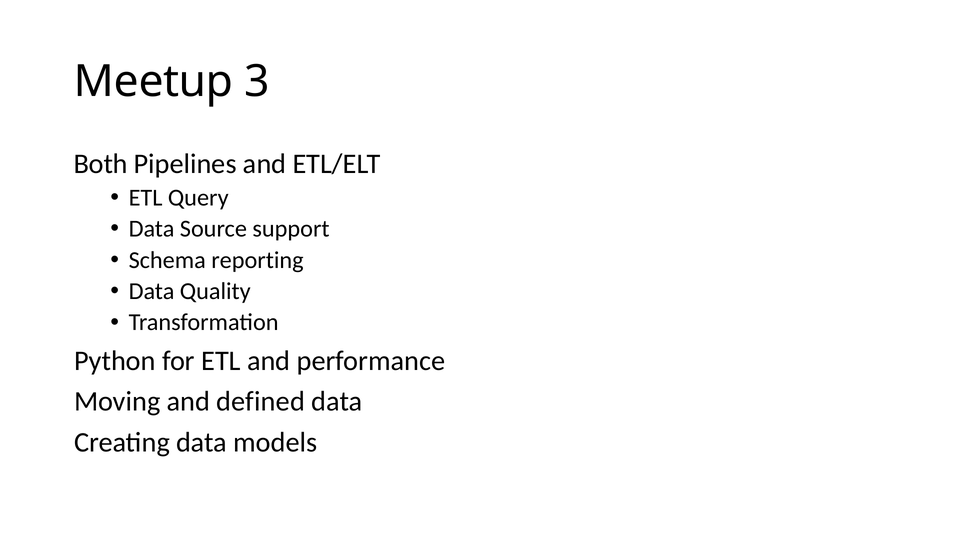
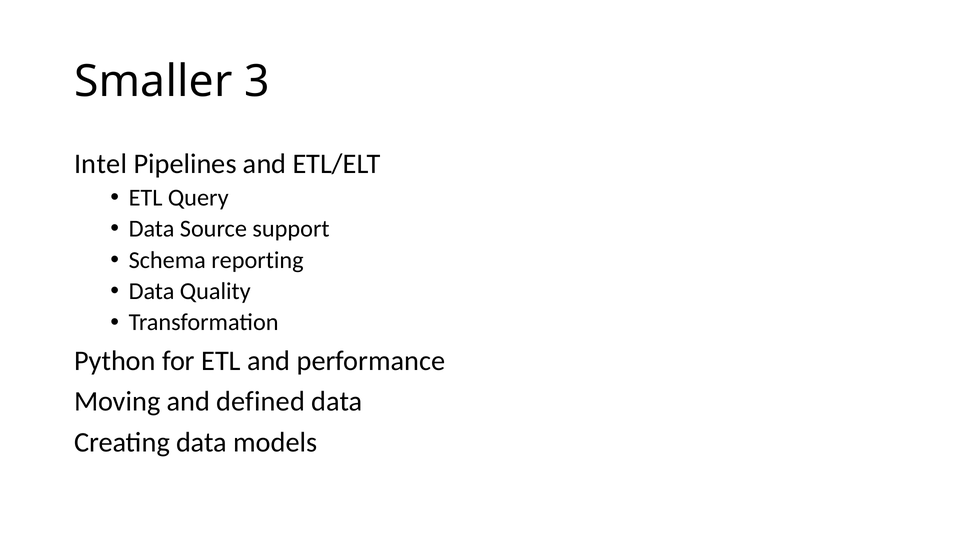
Meetup: Meetup -> Smaller
Both: Both -> Intel
